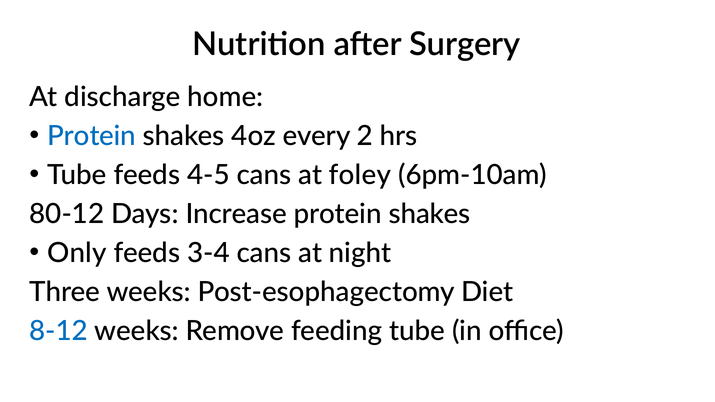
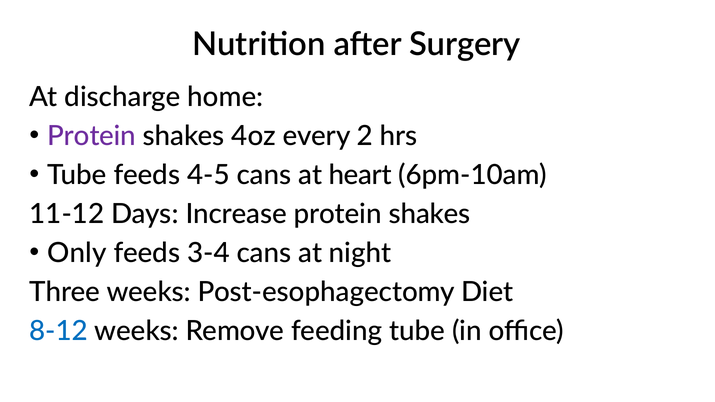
Protein at (92, 136) colour: blue -> purple
foley: foley -> heart
80-12: 80-12 -> 11-12
